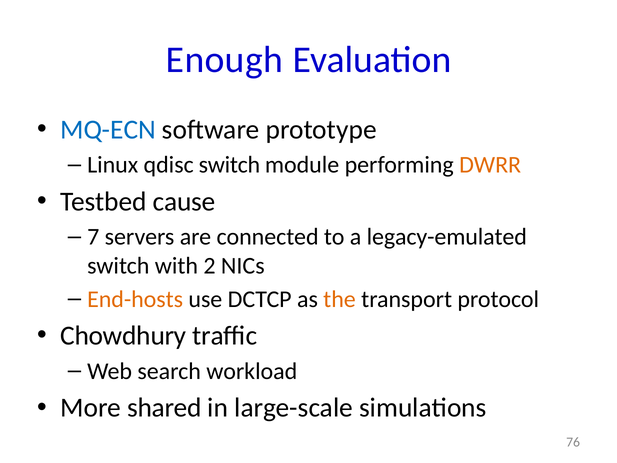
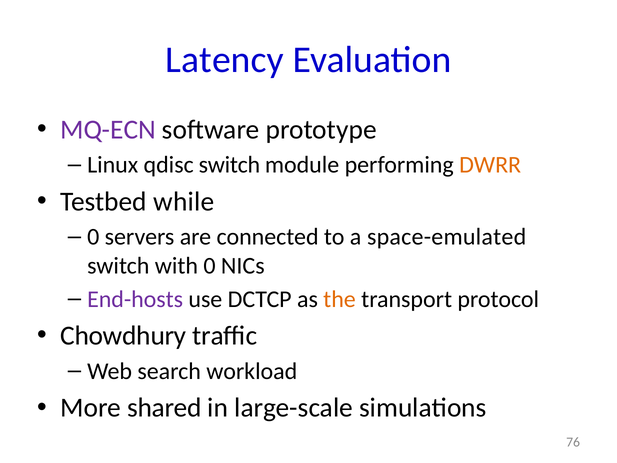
Enough: Enough -> Latency
MQ-ECN colour: blue -> purple
cause: cause -> while
7 at (93, 237): 7 -> 0
legacy-emulated: legacy-emulated -> space-emulated
with 2: 2 -> 0
End-hosts colour: orange -> purple
